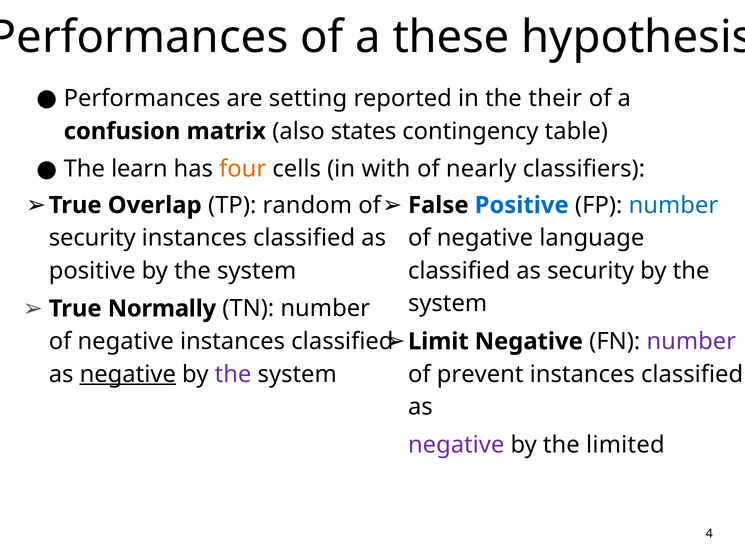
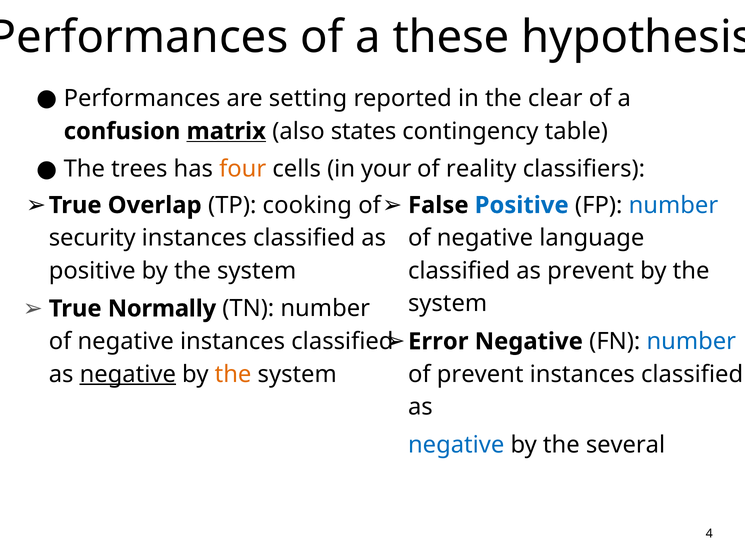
their: their -> clear
matrix underline: none -> present
learn: learn -> trees
with: with -> your
nearly: nearly -> reality
random: random -> cooking
as security: security -> prevent
Limit: Limit -> Error
number at (691, 341) colour: purple -> blue
the at (233, 374) colour: purple -> orange
negative at (456, 445) colour: purple -> blue
limited: limited -> several
